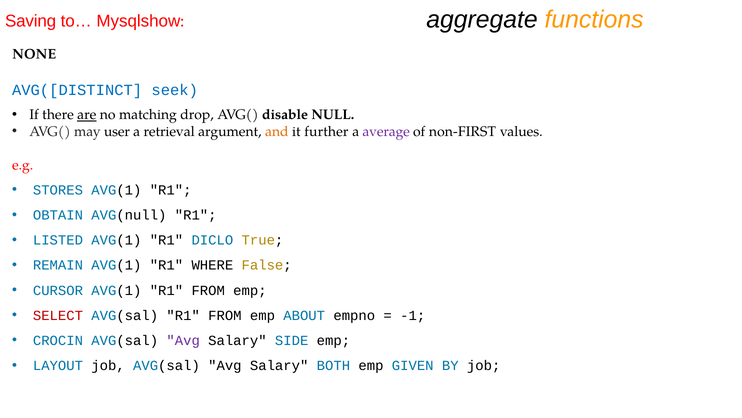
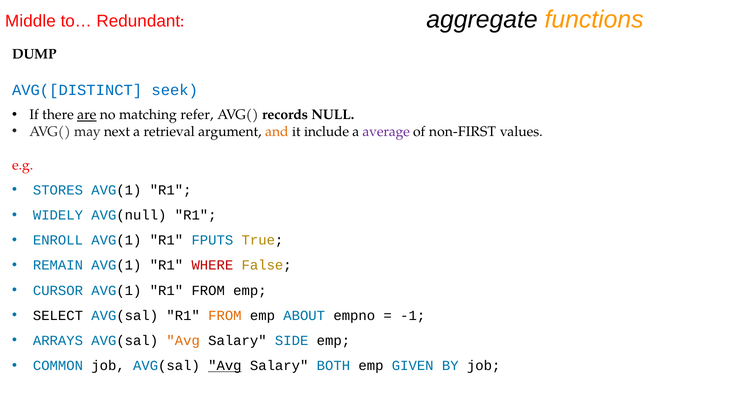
Saving: Saving -> Middle
Mysqlshow: Mysqlshow -> Redundant
NONE: NONE -> DUMP
drop: drop -> refer
disable: disable -> records
user: user -> next
further: further -> include
OBTAIN: OBTAIN -> WIDELY
LISTED: LISTED -> ENROLL
DICLO: DICLO -> FPUTS
WHERE colour: black -> red
SELECT colour: red -> black
FROM at (225, 315) colour: black -> orange
CROCIN: CROCIN -> ARRAYS
Avg at (183, 340) colour: purple -> orange
LAYOUT: LAYOUT -> COMMON
Avg at (225, 365) underline: none -> present
